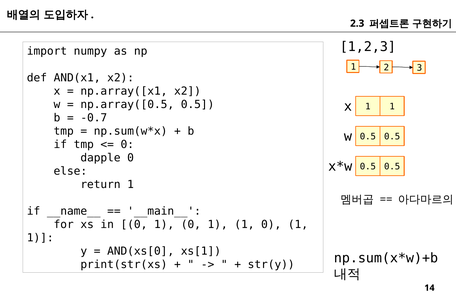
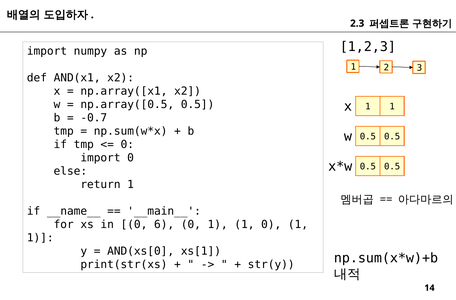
dapple at (100, 158): dapple -> import
in 0 1: 1 -> 6
